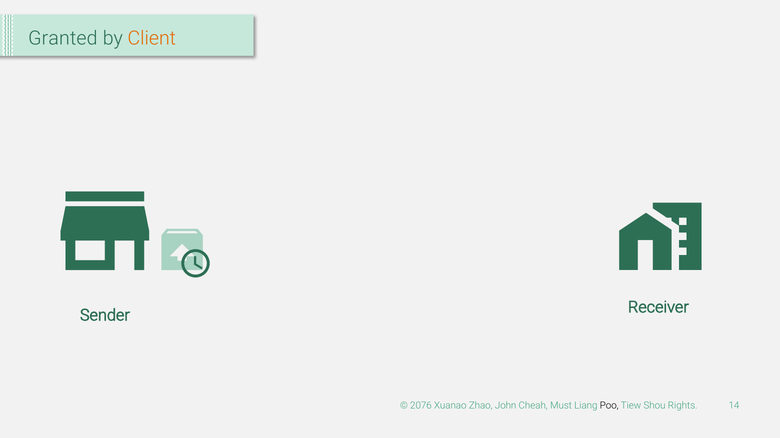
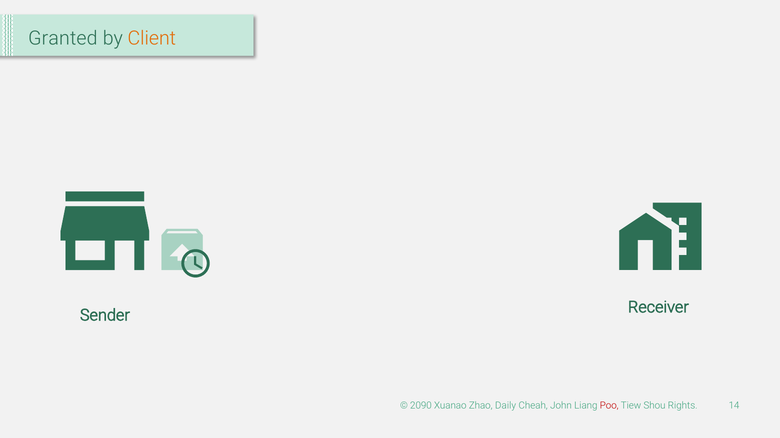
2076: 2076 -> 2090
John: John -> Daily
Must: Must -> John
Poo colour: black -> red
